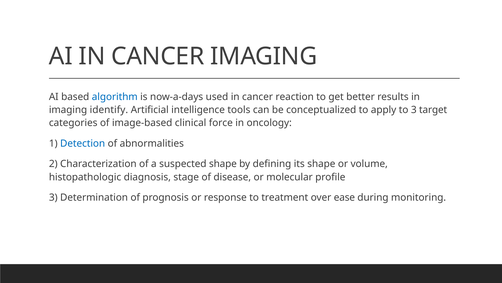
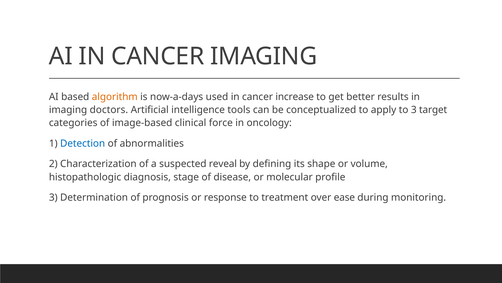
algorithm colour: blue -> orange
reaction: reaction -> increase
identify: identify -> doctors
suspected shape: shape -> reveal
